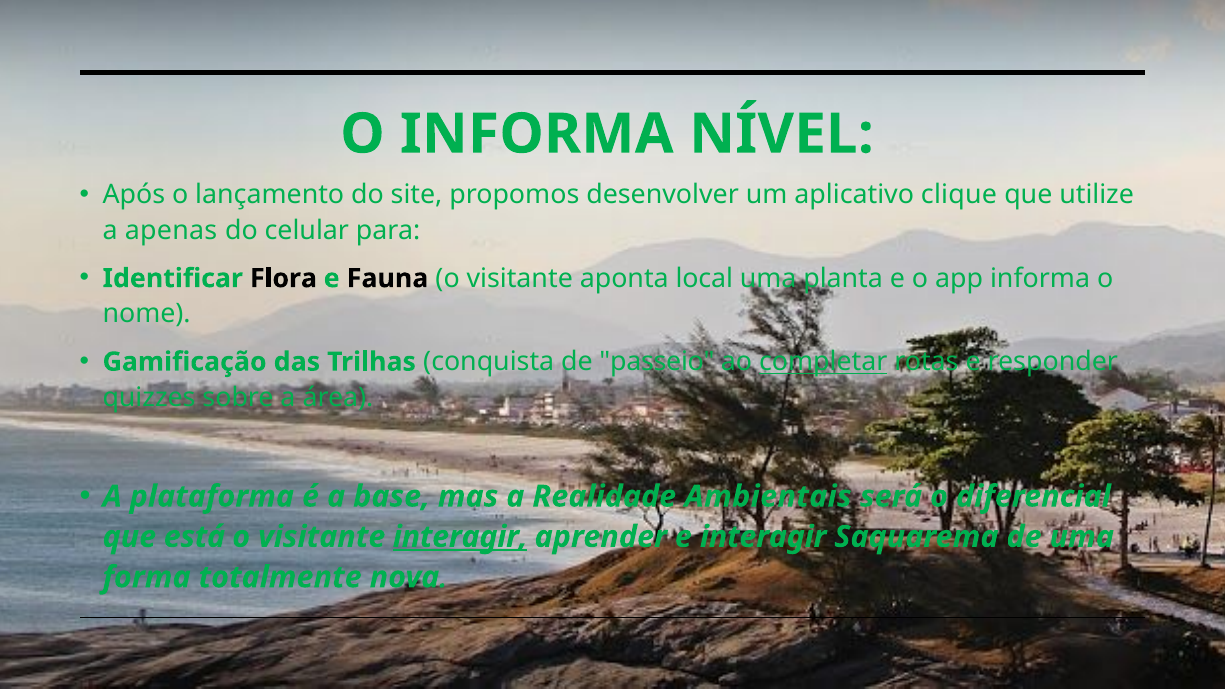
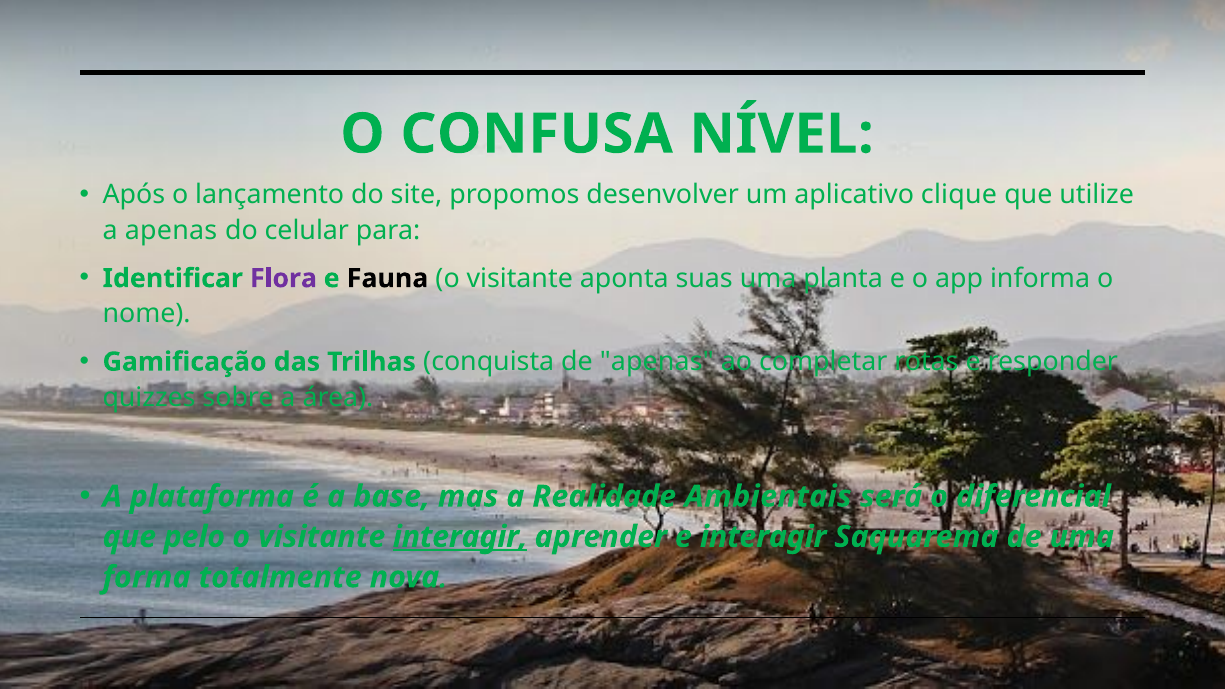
O INFORMA: INFORMA -> CONFUSA
Flora colour: black -> purple
local: local -> suas
de passeio: passeio -> apenas
completar underline: present -> none
está: está -> pelo
